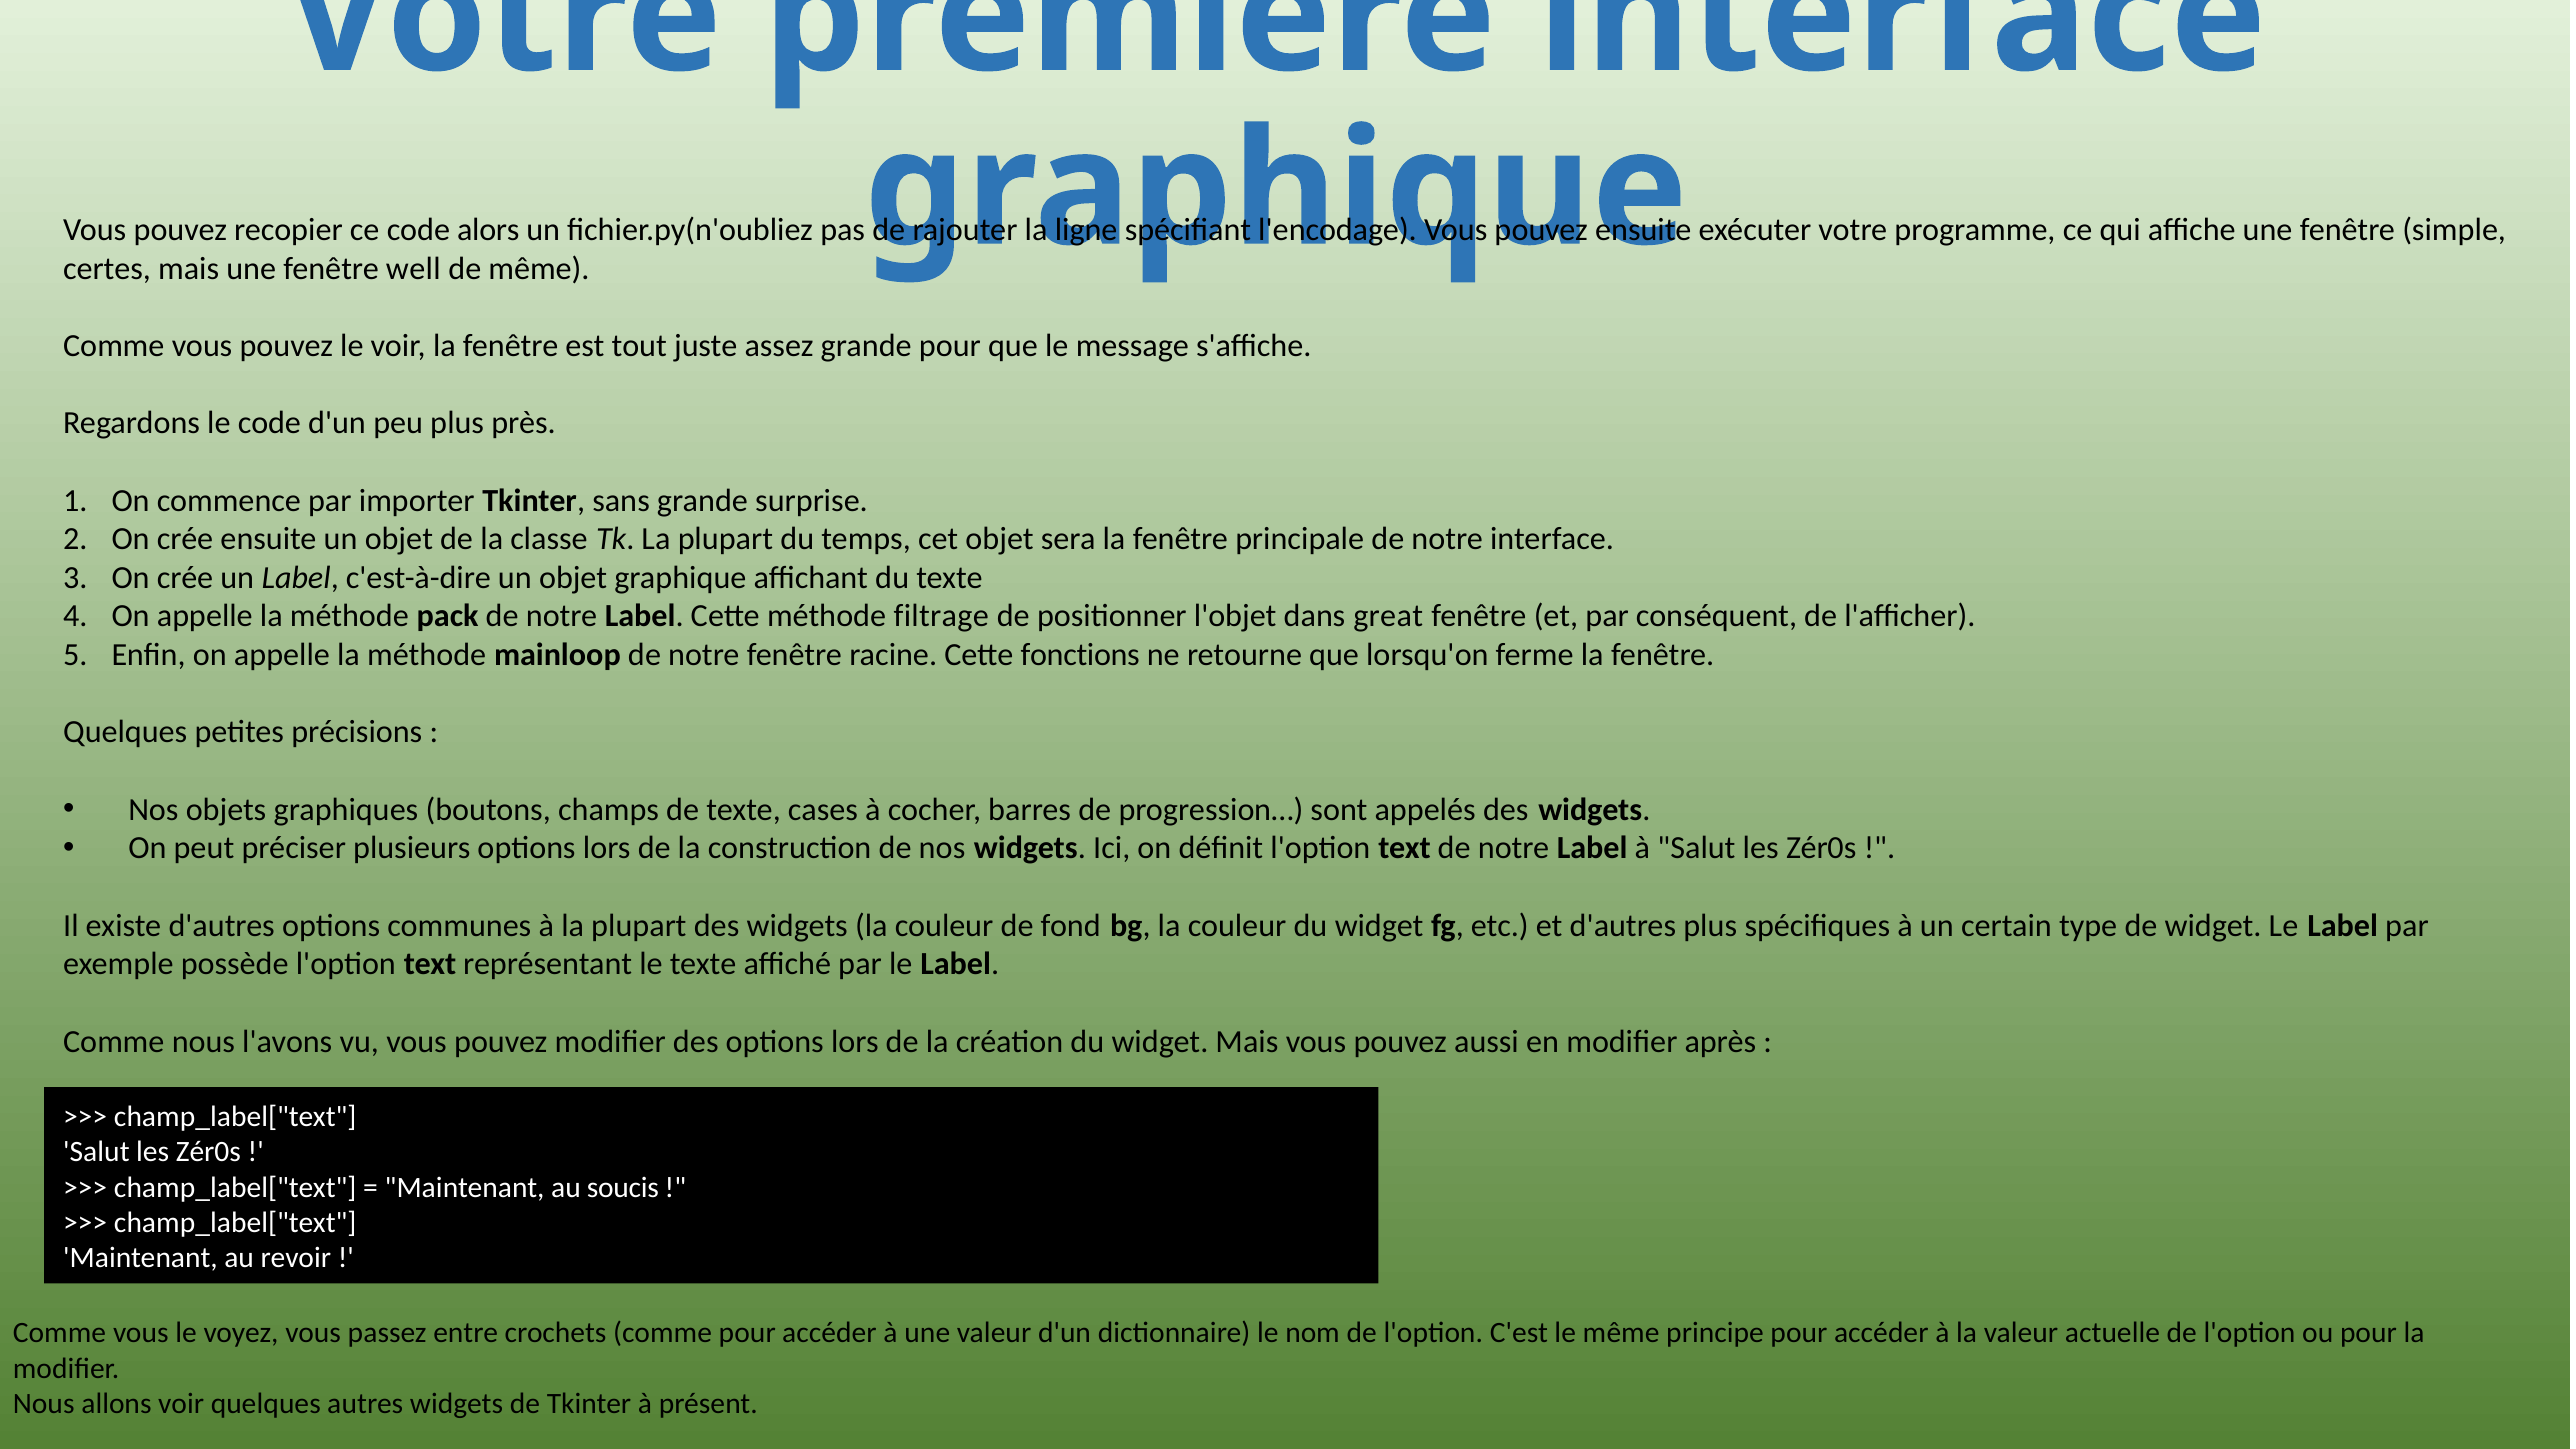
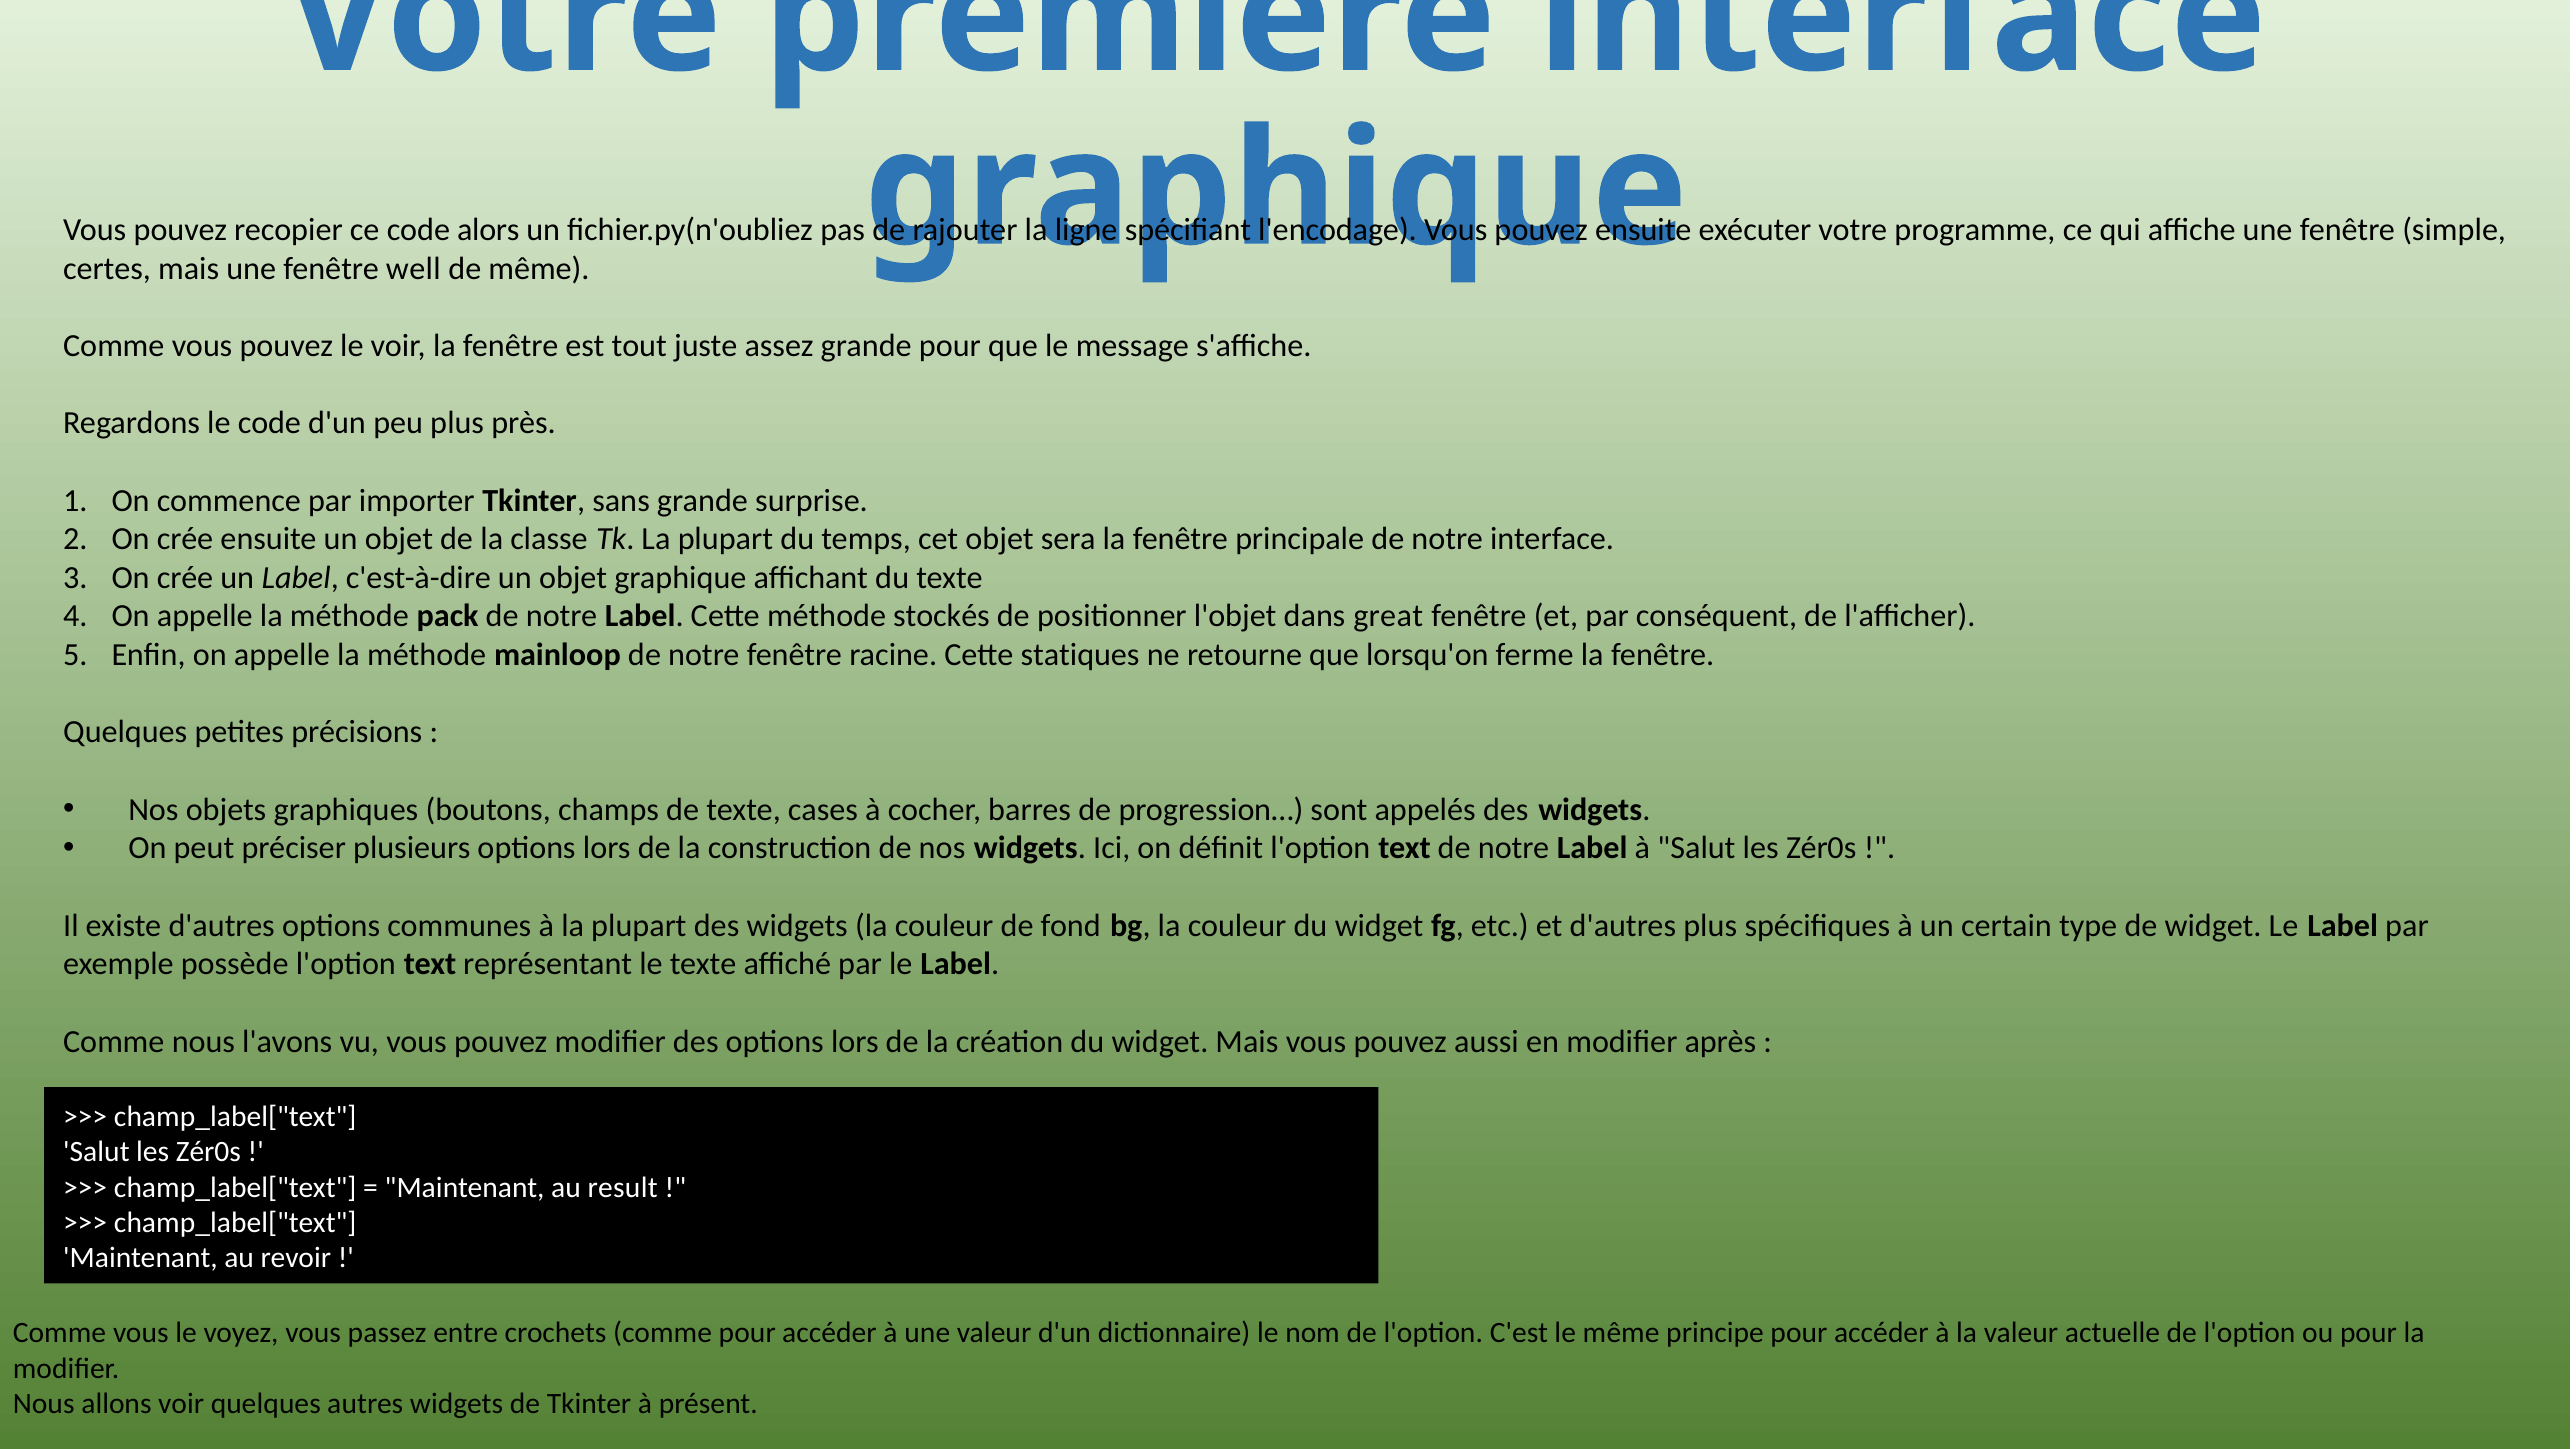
filtrage: filtrage -> stockés
fonctions: fonctions -> statiques
soucis: soucis -> result
